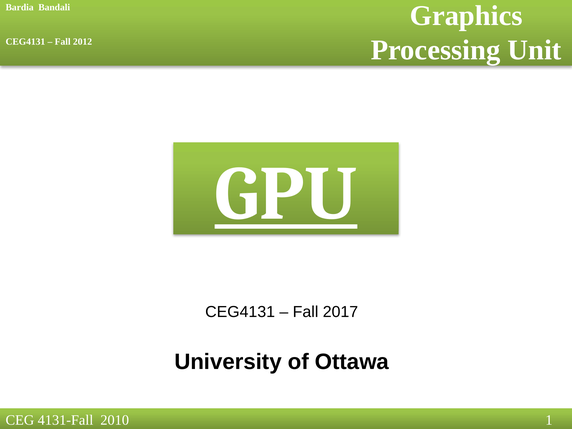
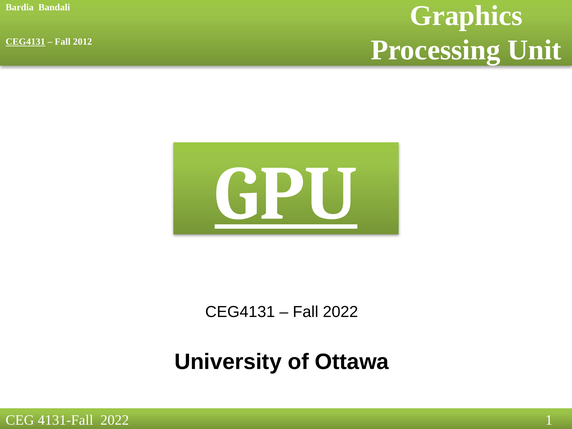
CEG4131 at (25, 42) underline: none -> present
Fall 2017: 2017 -> 2022
2010 at (115, 420): 2010 -> 2022
